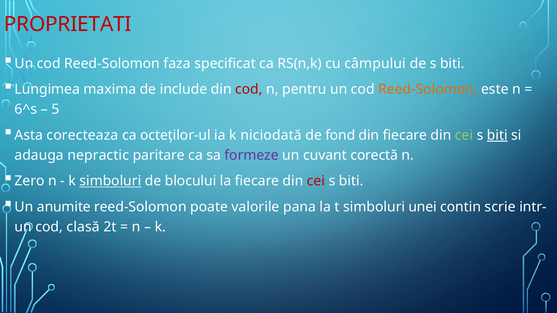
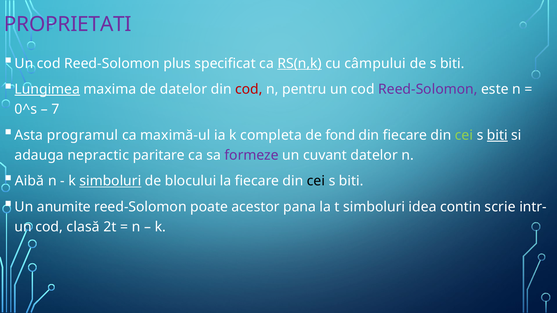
PROPRIETATI colour: red -> purple
faza: faza -> plus
RS(n,k underline: none -> present
Lungimea underline: none -> present
de include: include -> datelor
Reed-Solomon at (428, 89) colour: orange -> purple
6^s: 6^s -> 0^s
5: 5 -> 7
corecteaza: corecteaza -> programul
octeților-ul: octeților-ul -> maximă-ul
niciodată: niciodată -> completa
cuvant corectă: corectă -> datelor
Zero: Zero -> Aibă
cei at (316, 181) colour: red -> black
valorile: valorile -> acestor
unei: unei -> idea
